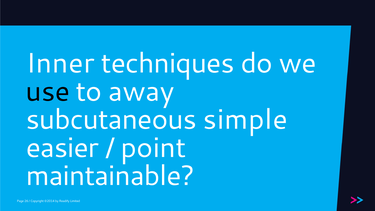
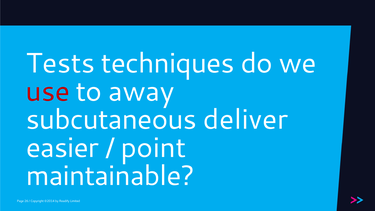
Inner: Inner -> Tests
use colour: black -> red
simple: simple -> deliver
